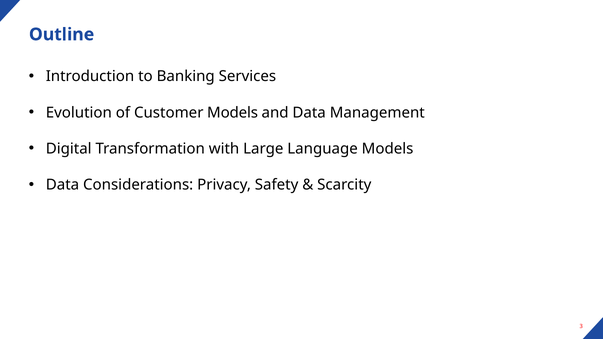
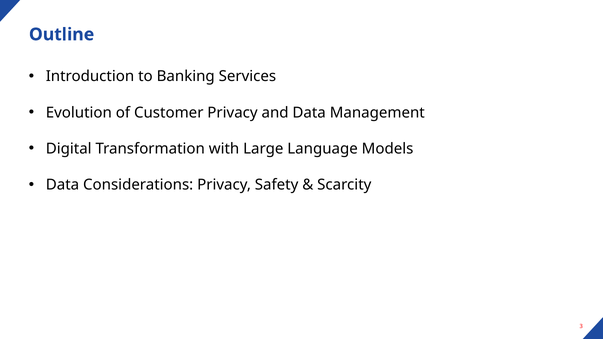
Customer Models: Models -> Privacy
